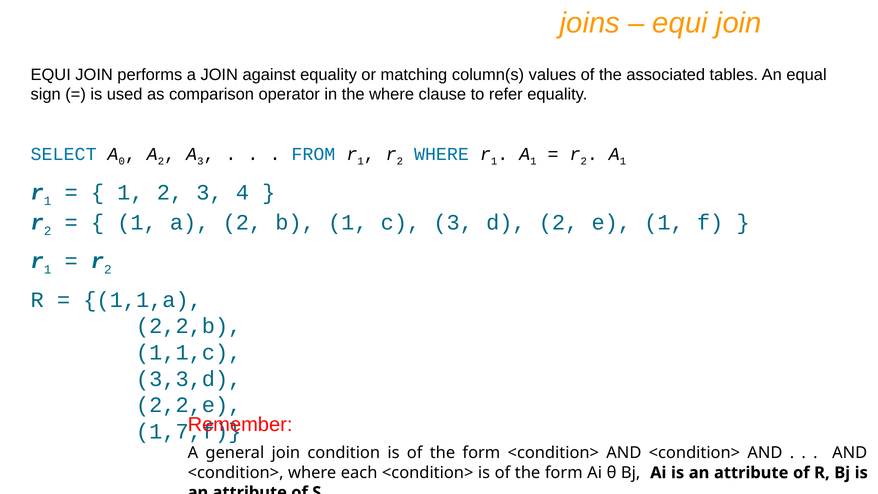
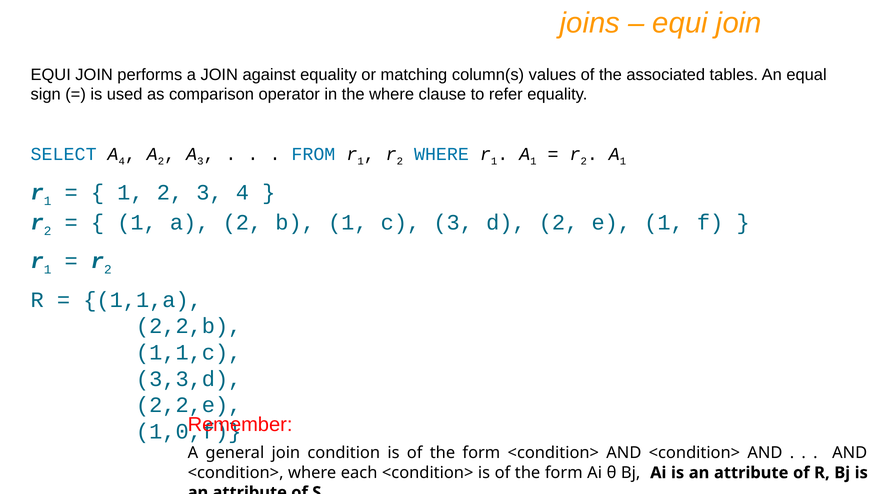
A 0: 0 -> 4
1,7,f: 1,7,f -> 1,0,f
